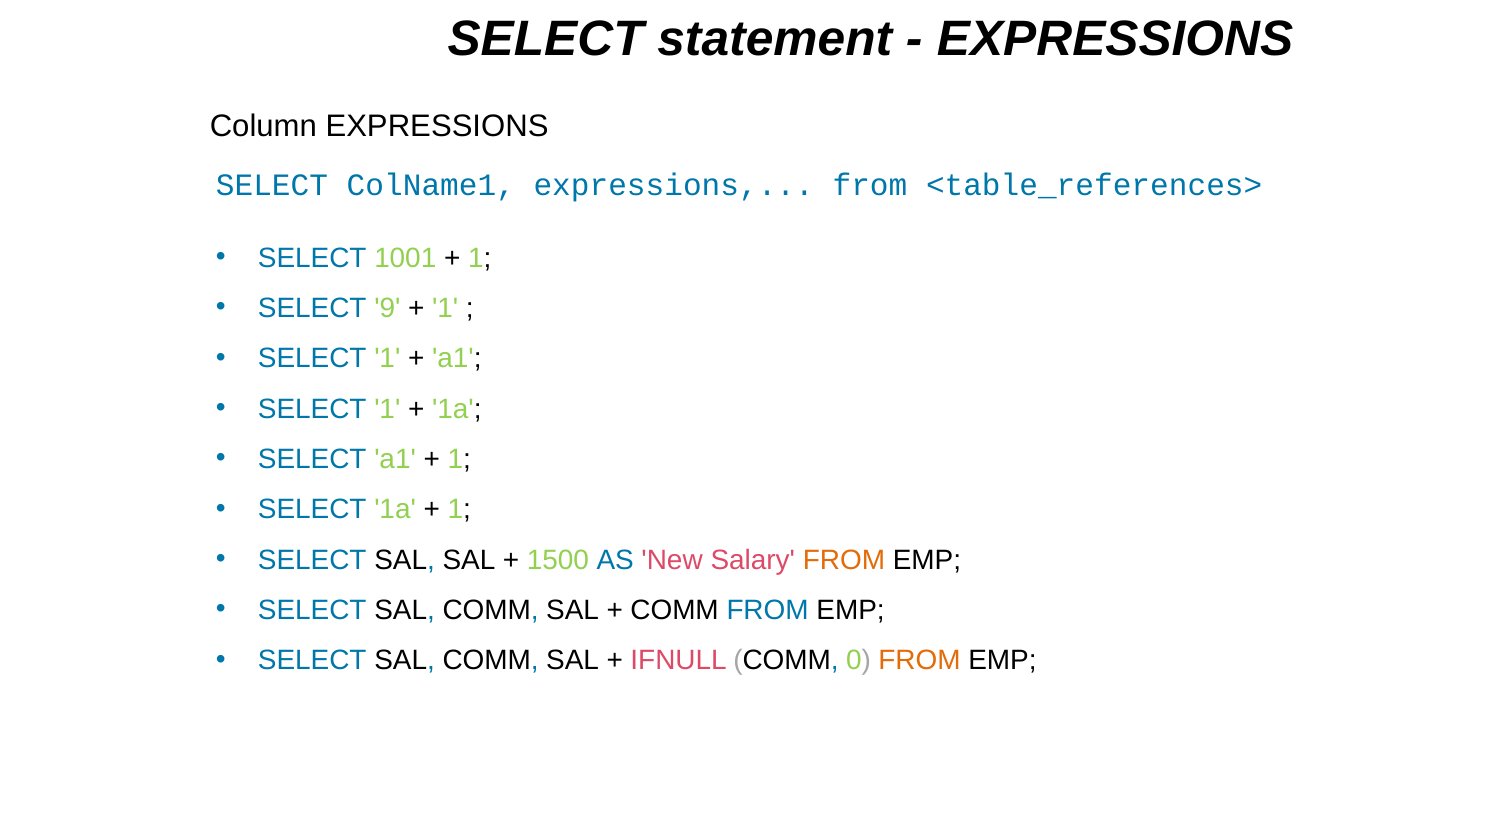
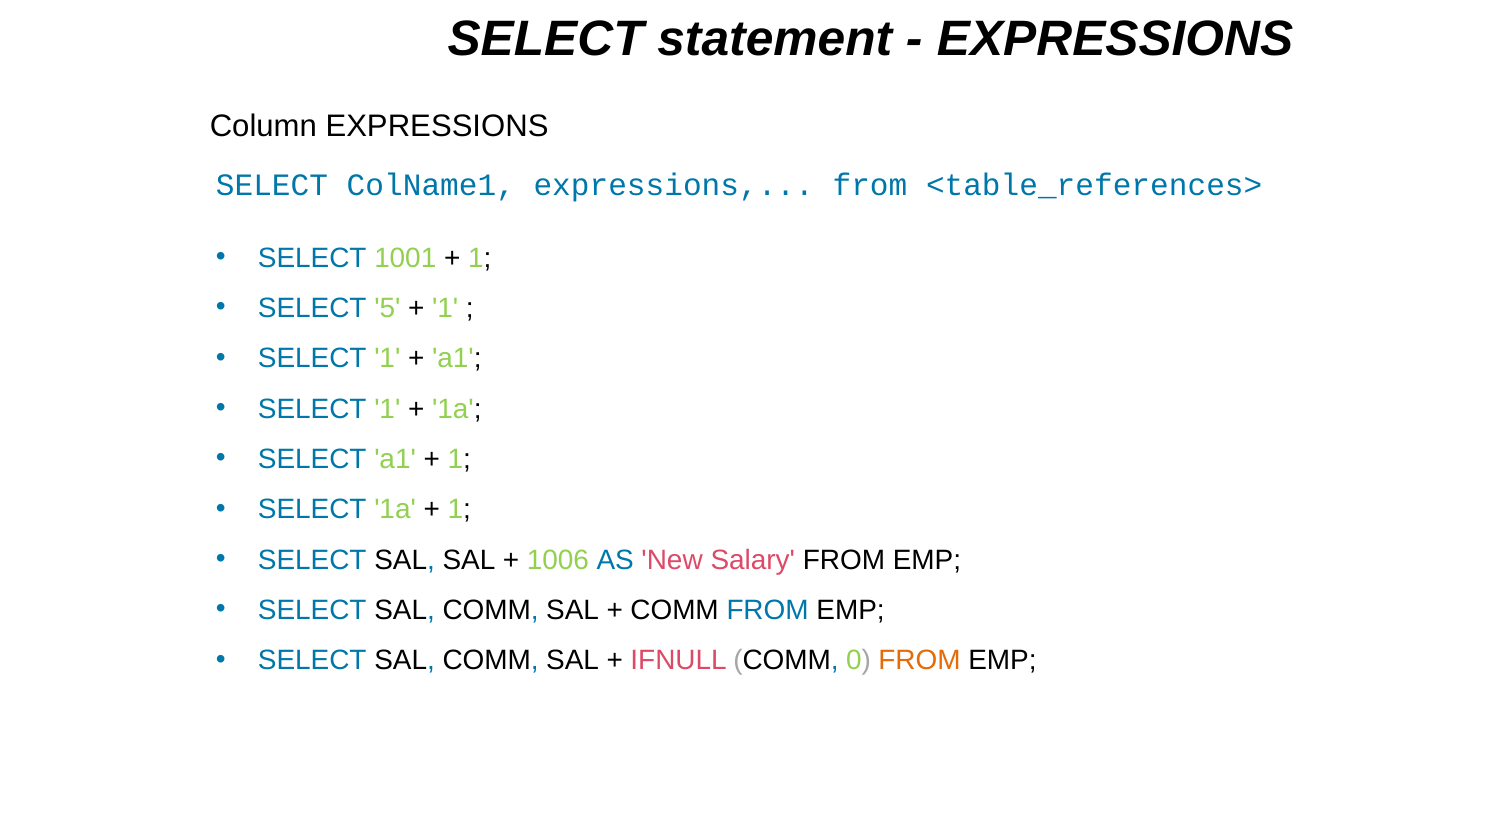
9: 9 -> 5
1500: 1500 -> 1006
FROM at (844, 560) colour: orange -> black
